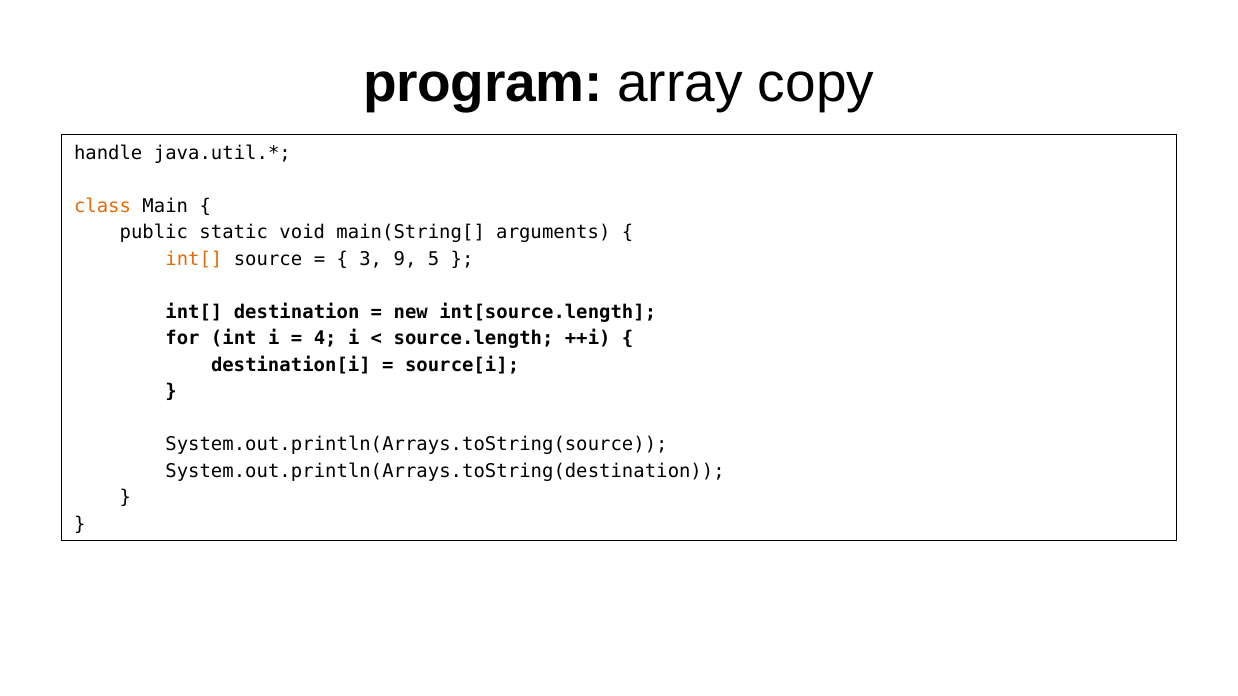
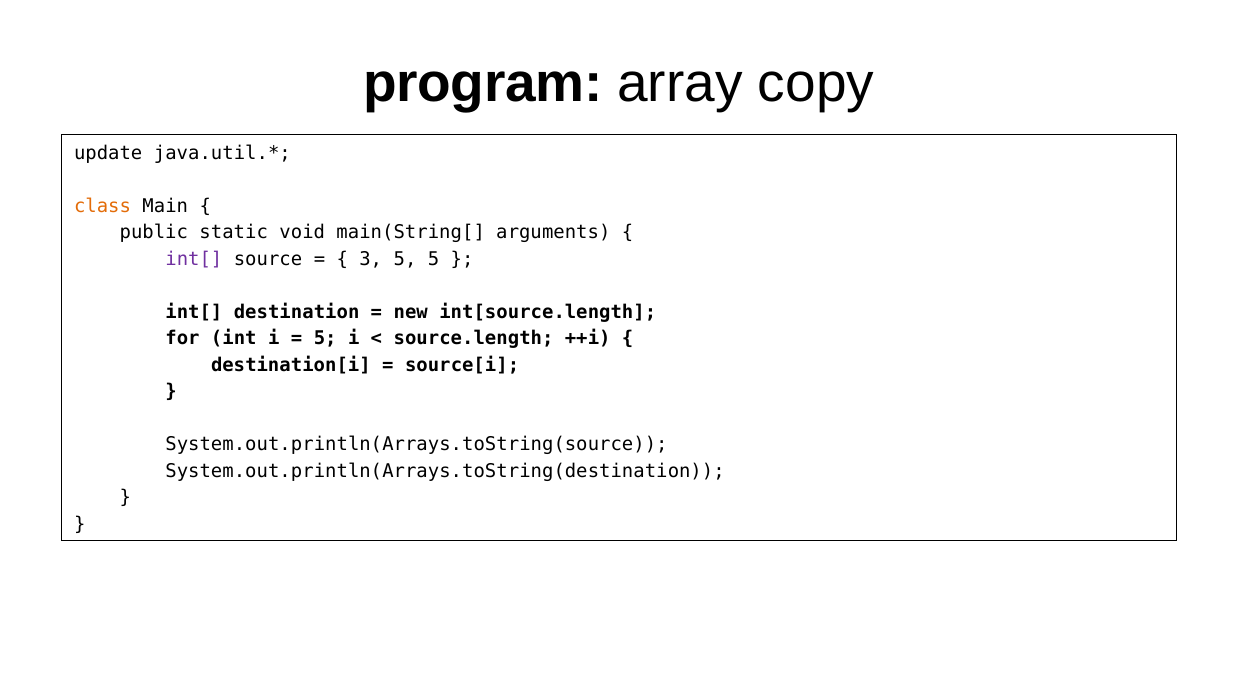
handle: handle -> update
int[ at (194, 259) colour: orange -> purple
3 9: 9 -> 5
4 at (325, 339): 4 -> 5
